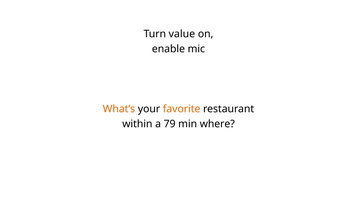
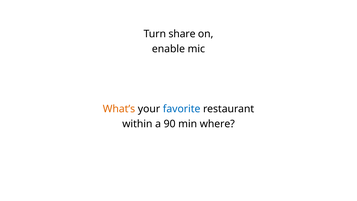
value: value -> share
favorite colour: orange -> blue
79: 79 -> 90
